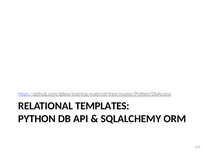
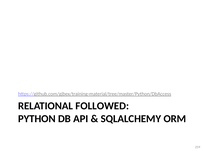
TEMPLATES: TEMPLATES -> FOLLOWED
